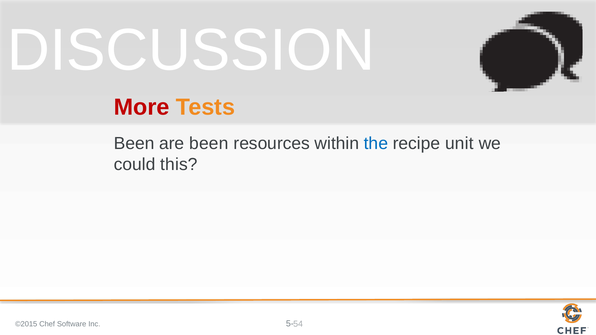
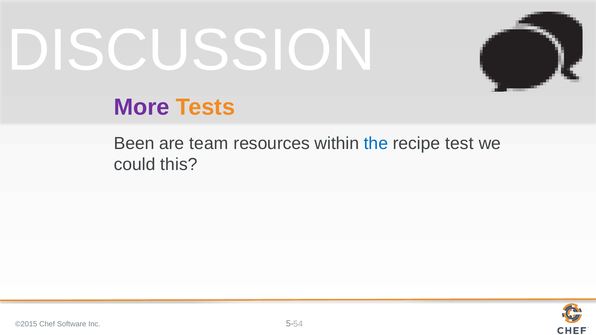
More colour: red -> purple
are been: been -> team
unit: unit -> test
